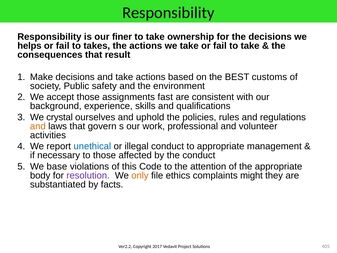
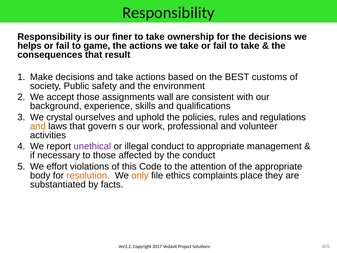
takes: takes -> game
fast: fast -> wall
unethical colour: blue -> purple
base: base -> effort
resolution colour: purple -> orange
might: might -> place
